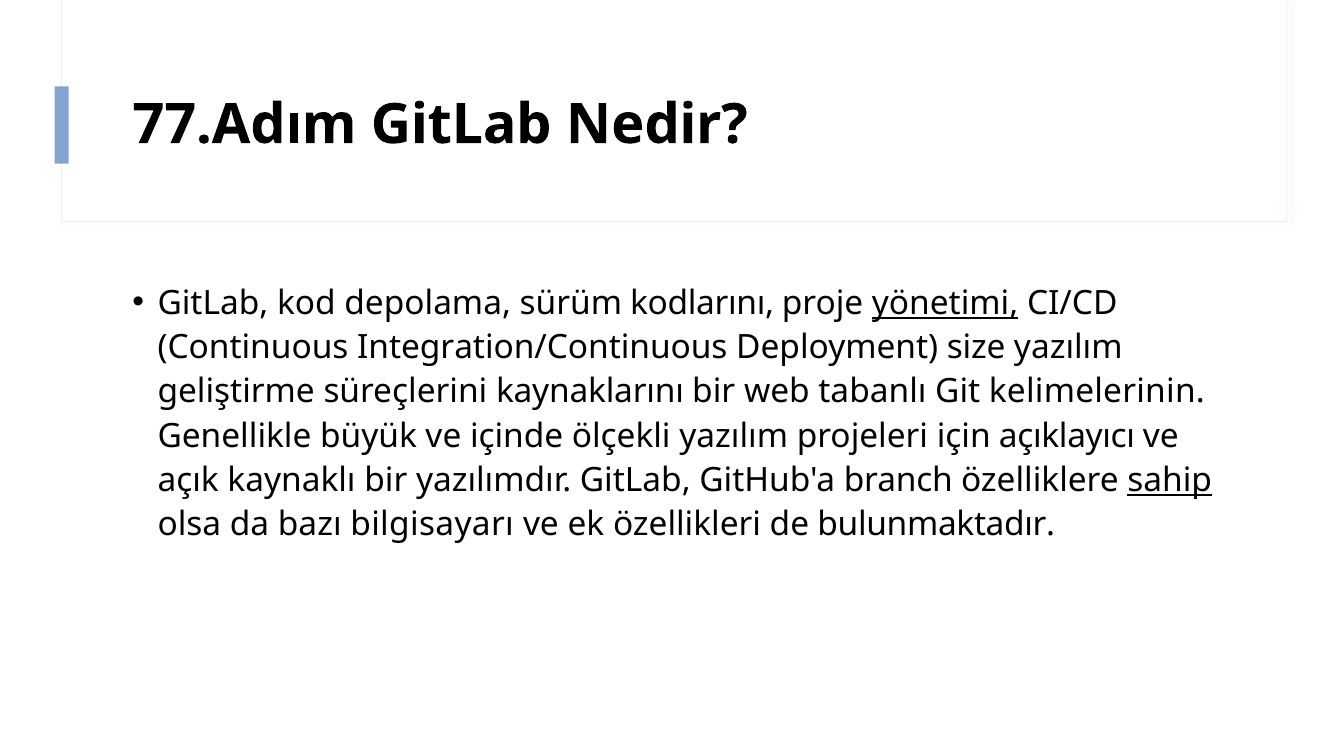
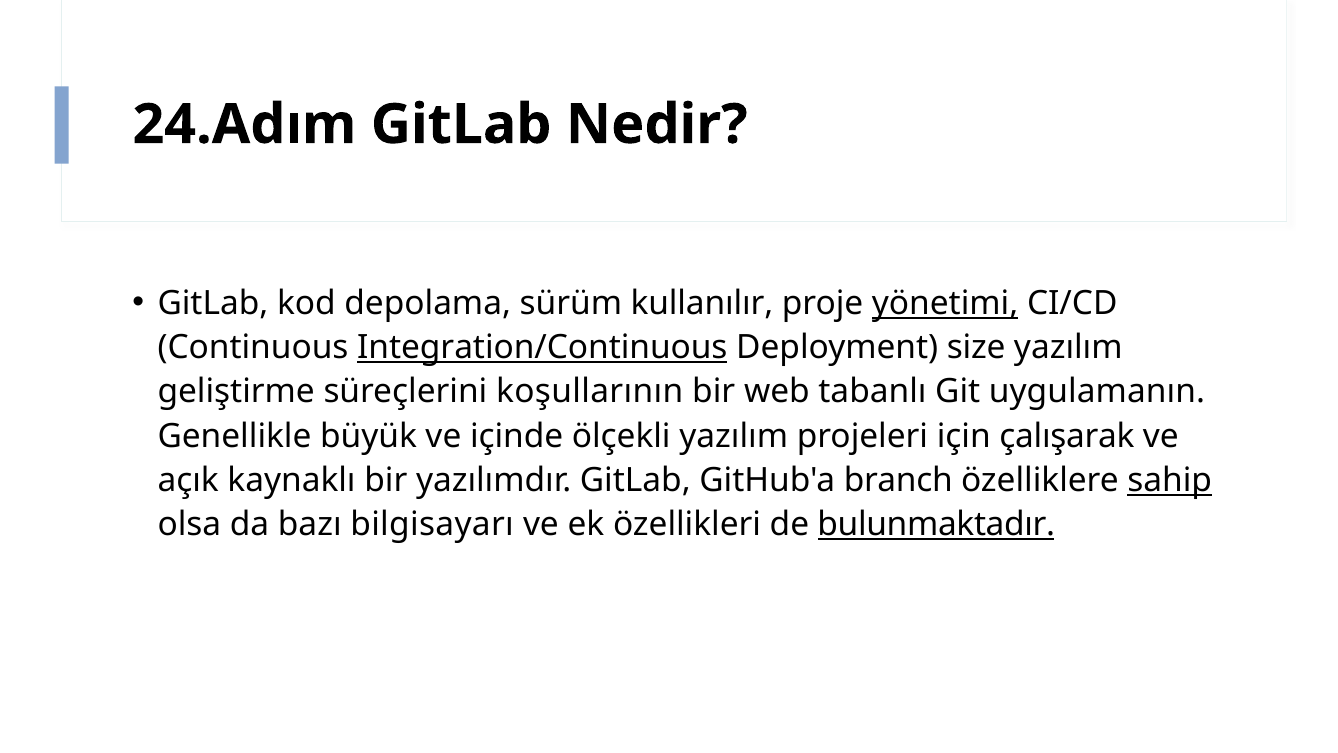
77.Adım: 77.Adım -> 24.Adım
kodlarını: kodlarını -> kullanılır
Integration/Continuous underline: none -> present
kaynaklarını: kaynaklarını -> koşullarının
kelimelerinin: kelimelerinin -> uygulamanın
açıklayıcı: açıklayıcı -> çalışarak
bulunmaktadır underline: none -> present
